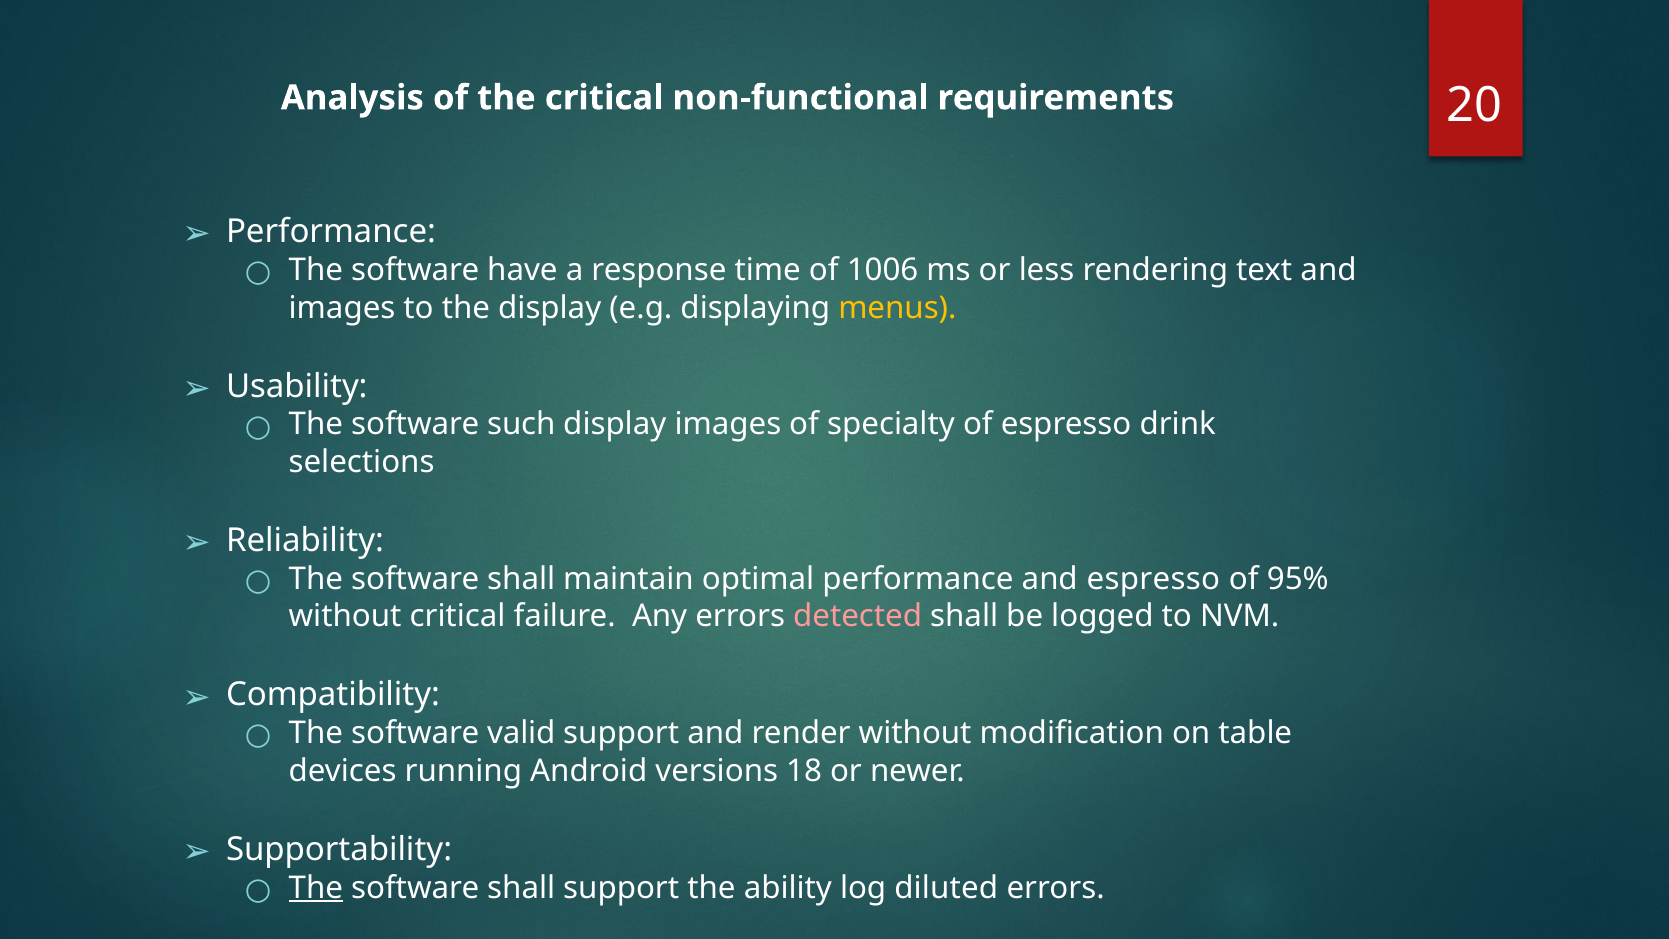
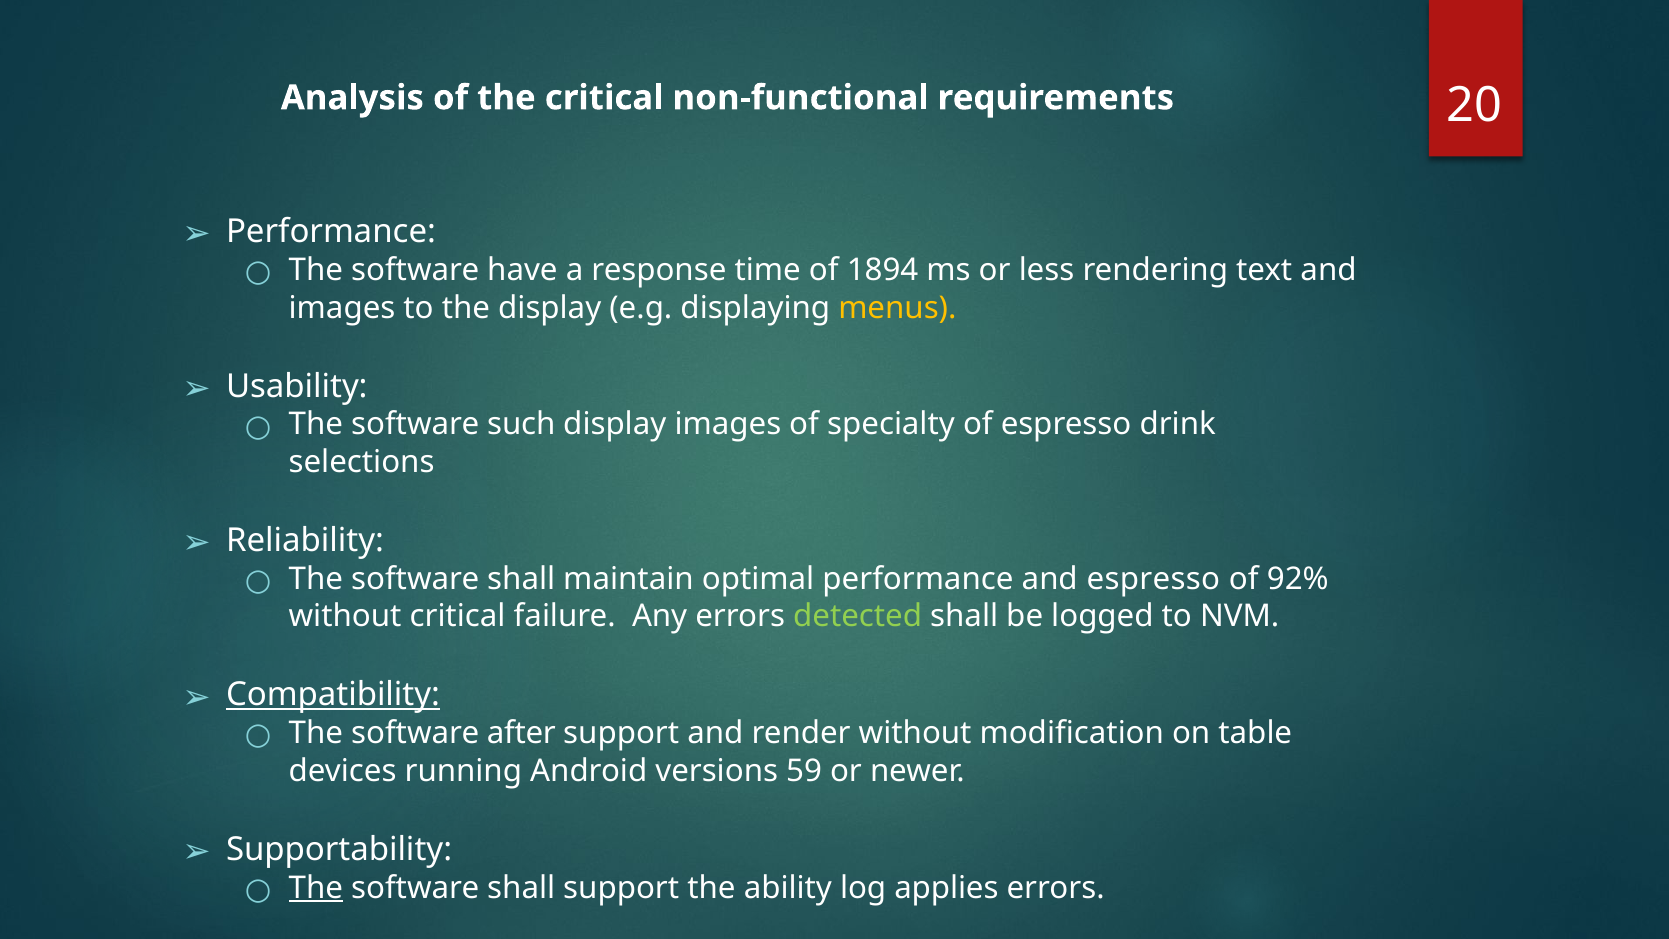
1006: 1006 -> 1894
95%: 95% -> 92%
detected colour: pink -> light green
Compatibility underline: none -> present
valid: valid -> after
18: 18 -> 59
diluted: diluted -> applies
